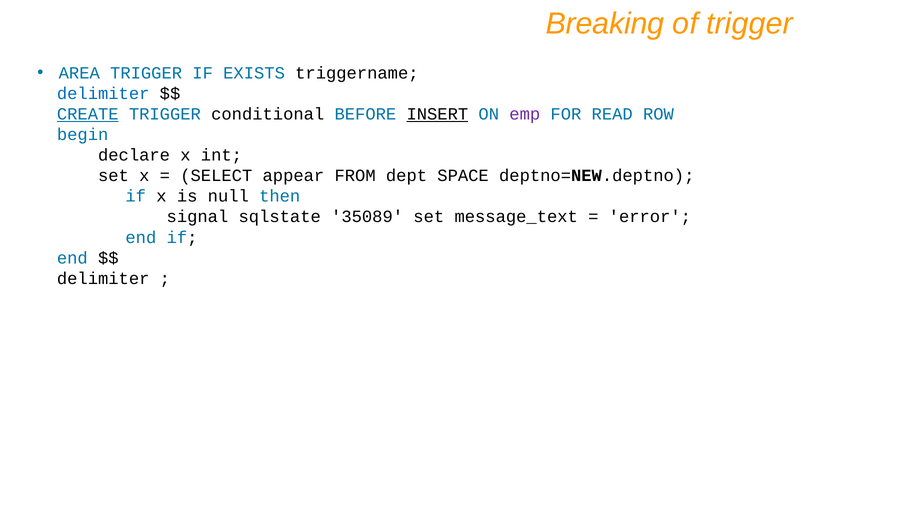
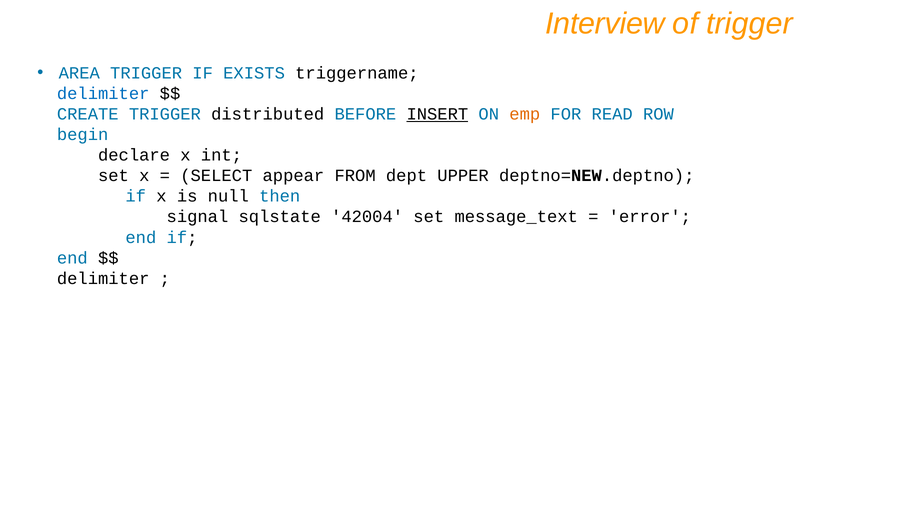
Breaking: Breaking -> Interview
CREATE underline: present -> none
conditional: conditional -> distributed
emp colour: purple -> orange
SPACE: SPACE -> UPPER
35089: 35089 -> 42004
